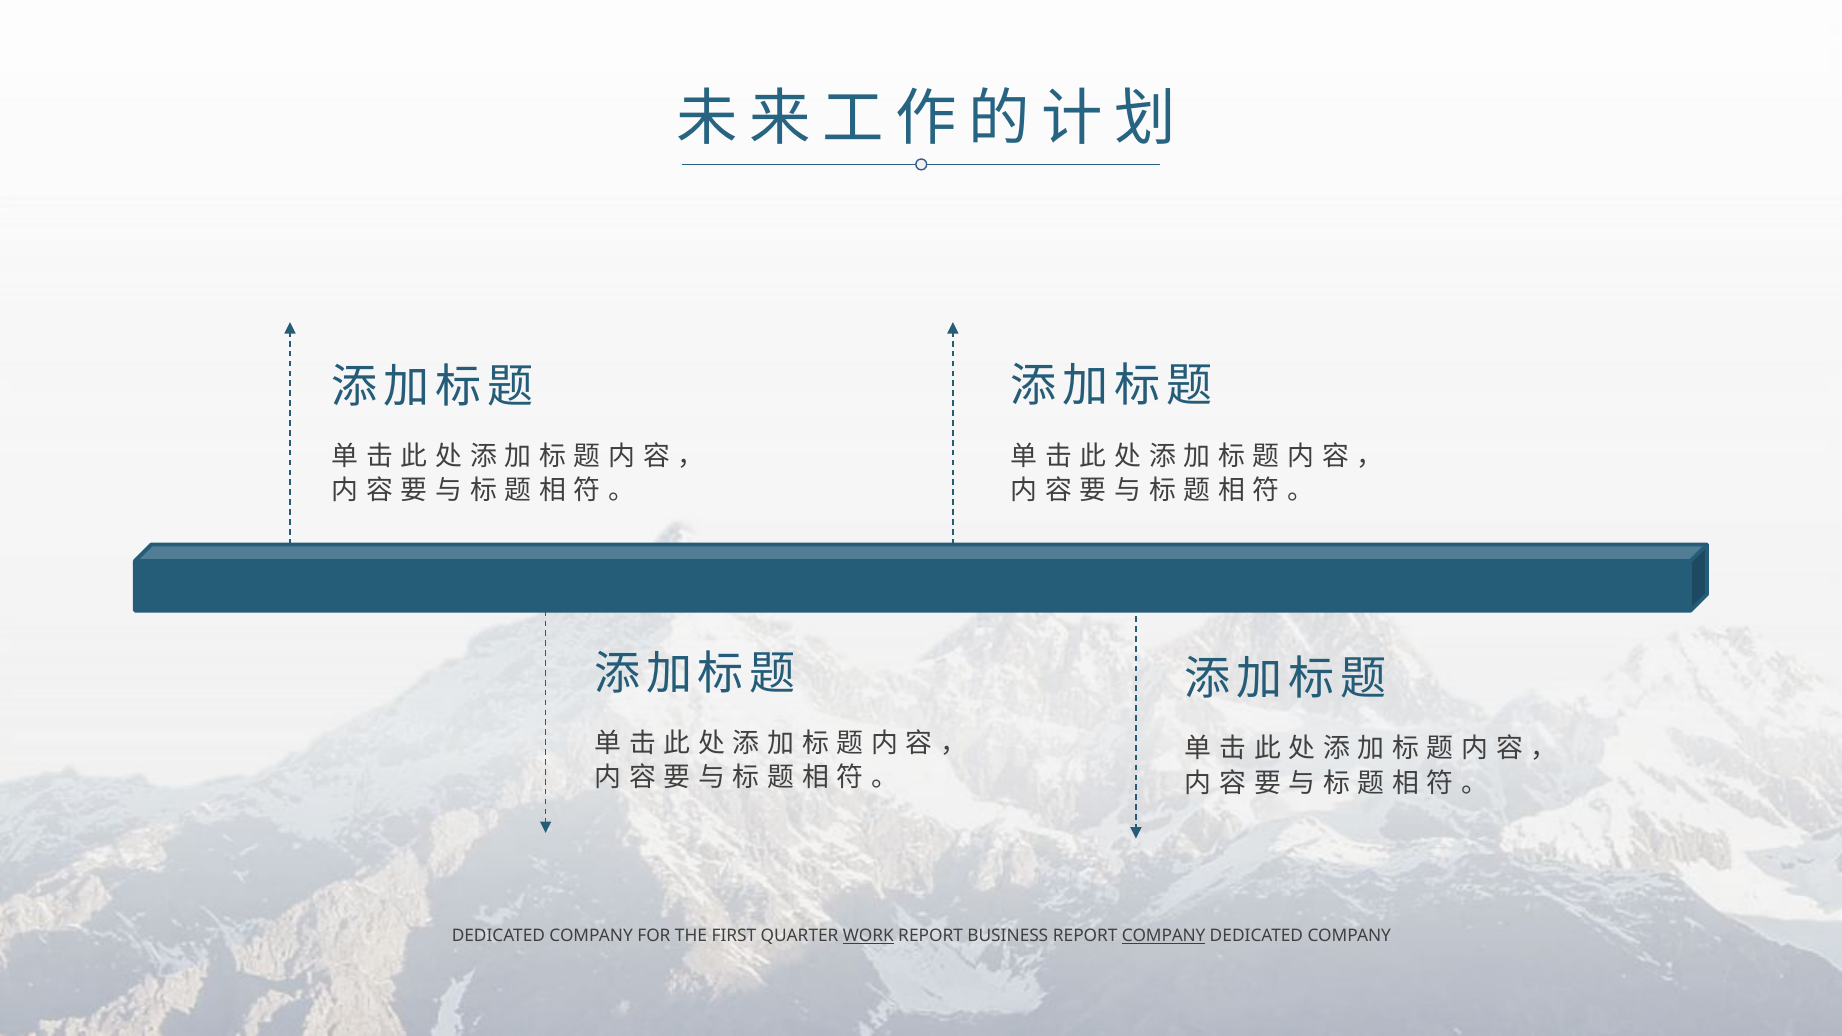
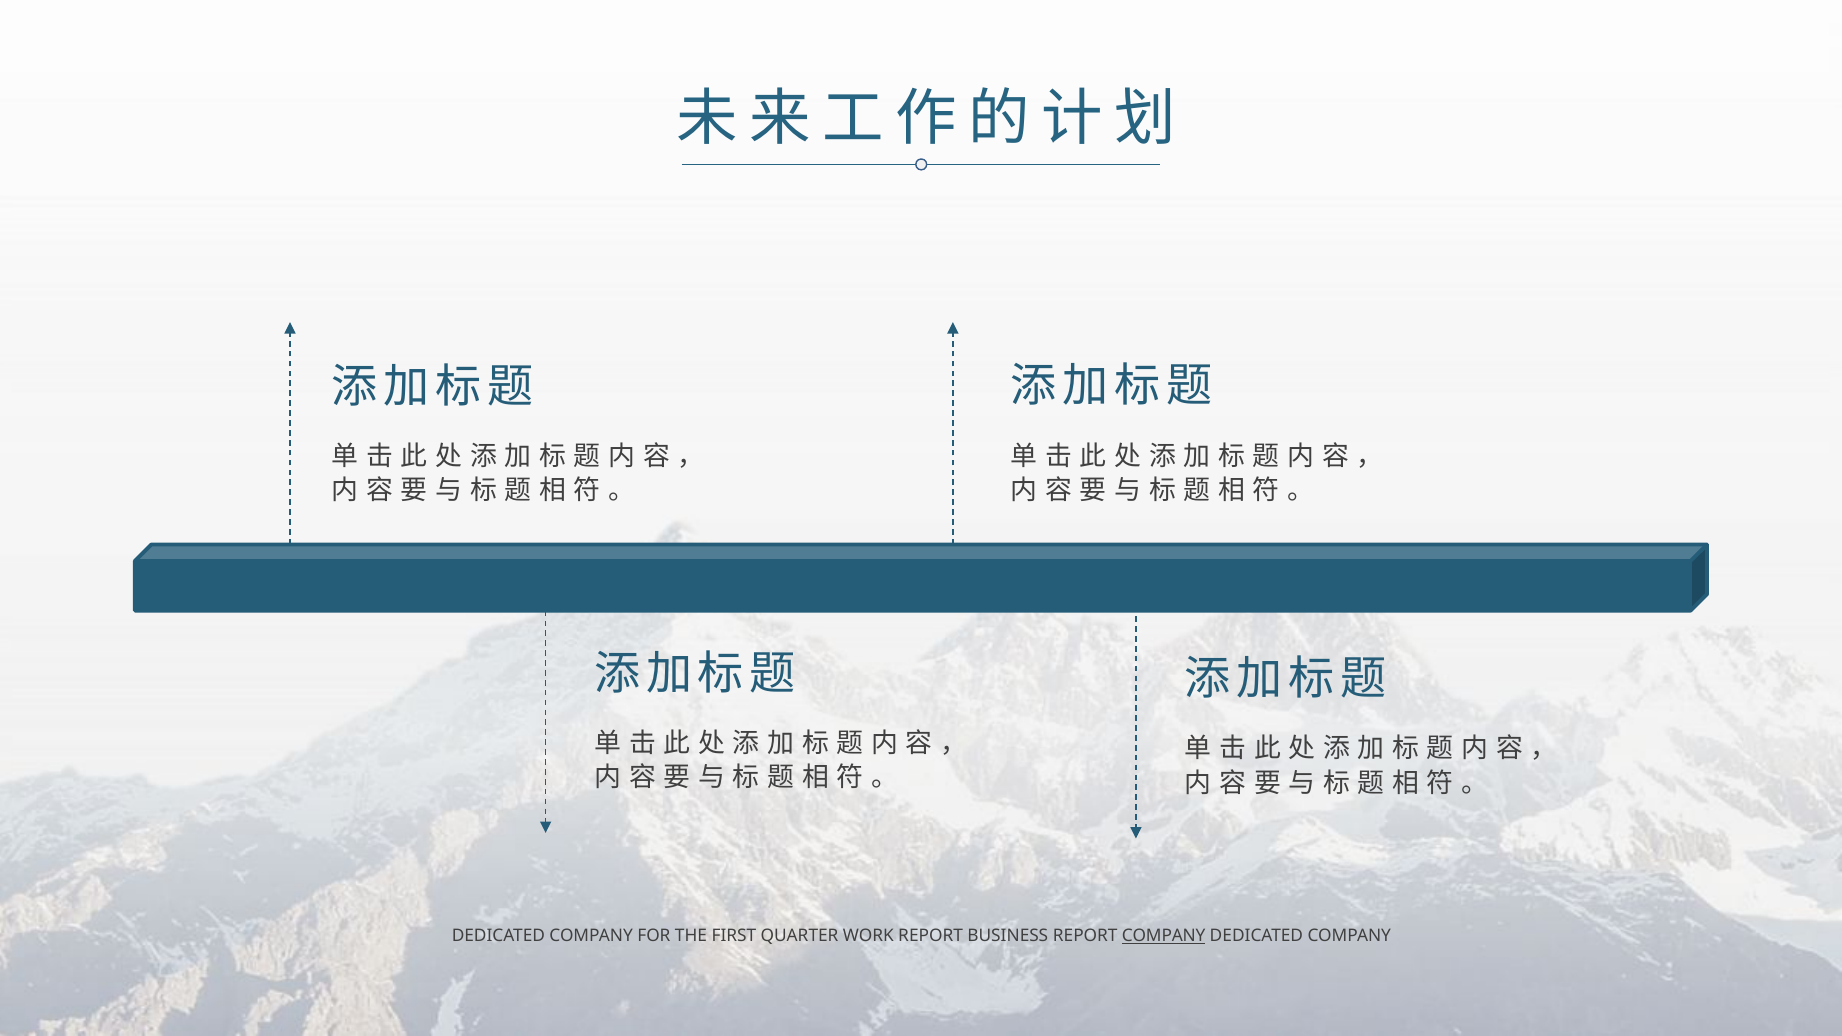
WORK underline: present -> none
